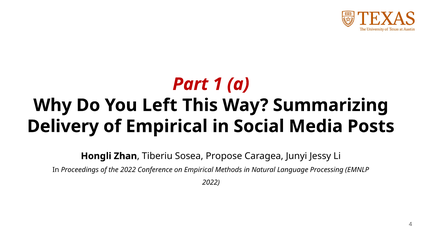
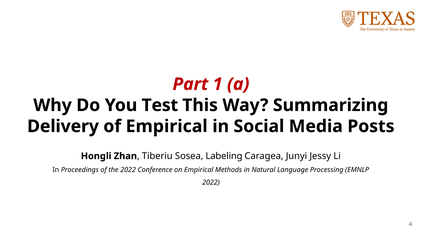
Left: Left -> Test
Propose: Propose -> Labeling
